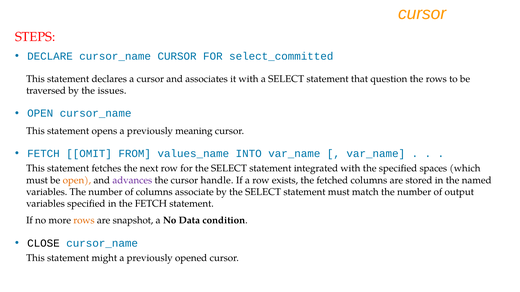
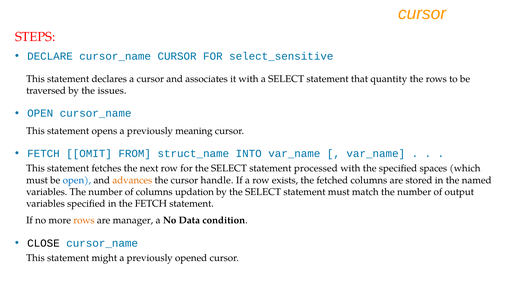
select_committed: select_committed -> select_sensitive
question: question -> quantity
values_name: values_name -> struct_name
integrated: integrated -> processed
open at (77, 180) colour: orange -> blue
advances colour: purple -> orange
associate: associate -> updation
snapshot: snapshot -> manager
